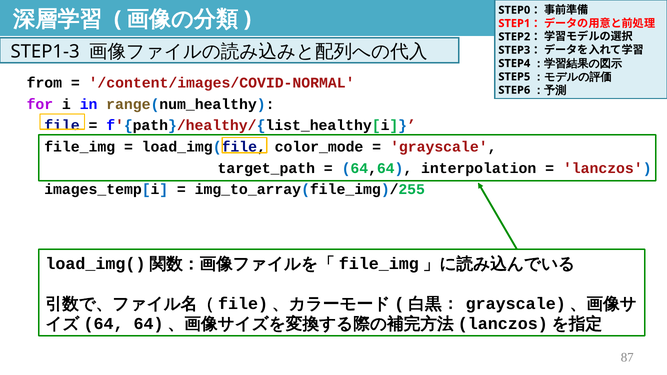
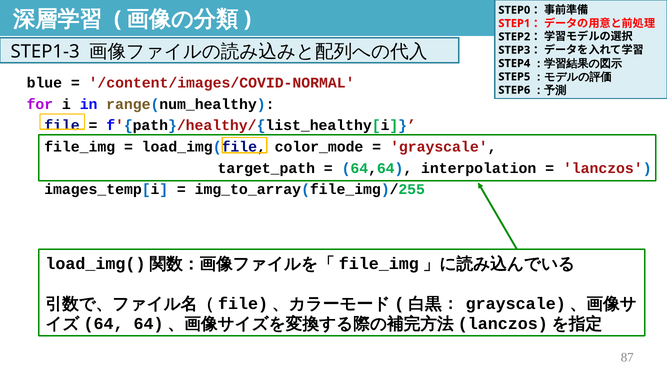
from: from -> blue
